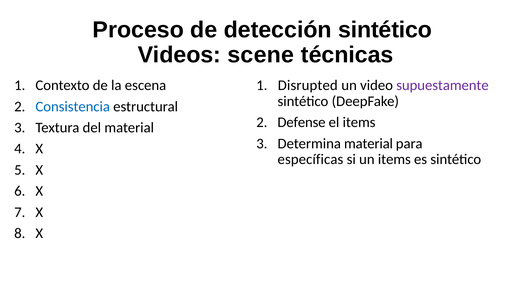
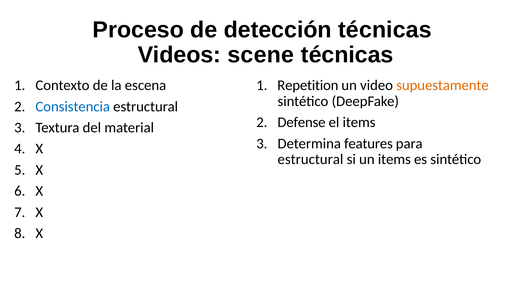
detección sintético: sintético -> técnicas
Disrupted: Disrupted -> Repetition
supuestamente colour: purple -> orange
Determina material: material -> features
específicas at (310, 159): específicas -> estructural
